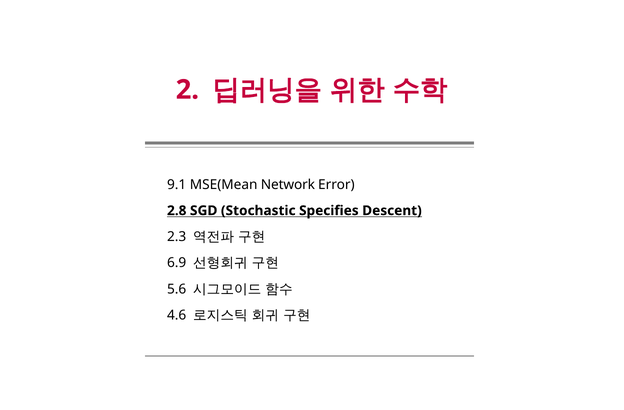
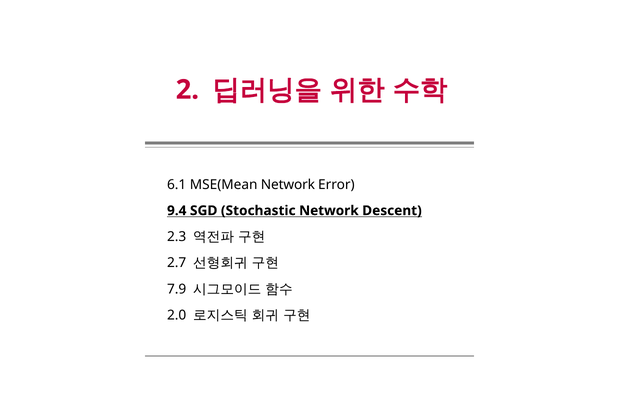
9.1: 9.1 -> 6.1
2.8: 2.8 -> 9.4
Stochastic Specifies: Specifies -> Network
6.9: 6.9 -> 2.7
5.6: 5.6 -> 7.9
4.6: 4.6 -> 2.0
